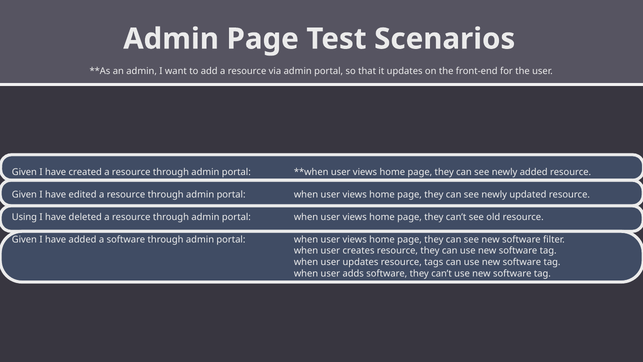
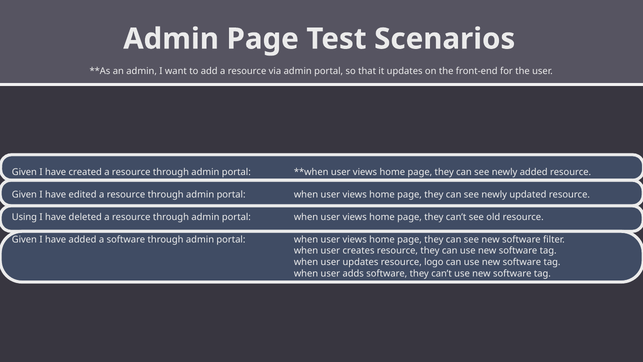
tags: tags -> logo
